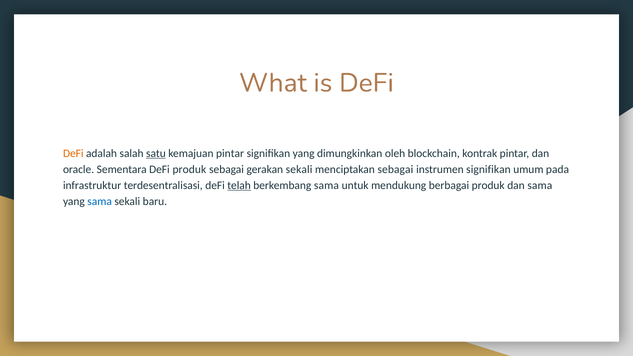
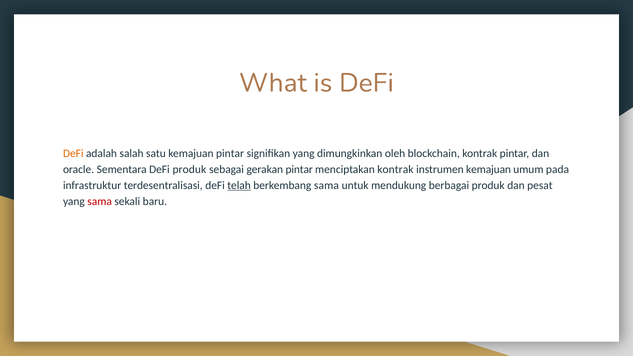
satu underline: present -> none
gerakan sekali: sekali -> pintar
menciptakan sebagai: sebagai -> kontrak
instrumen signifikan: signifikan -> kemajuan
dan sama: sama -> pesat
sama at (100, 201) colour: blue -> red
